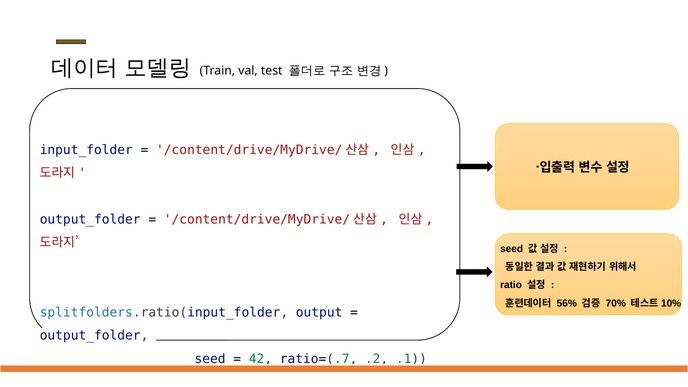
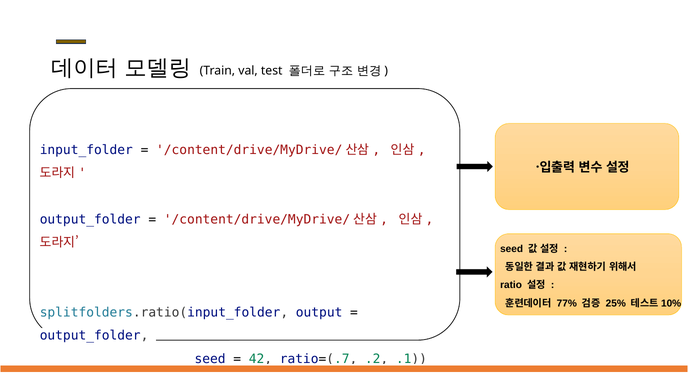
56%: 56% -> 77%
70%: 70% -> 25%
